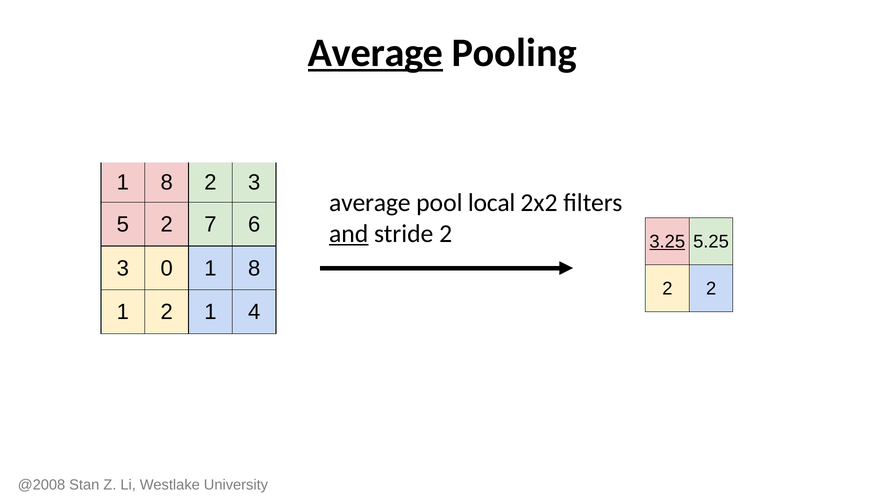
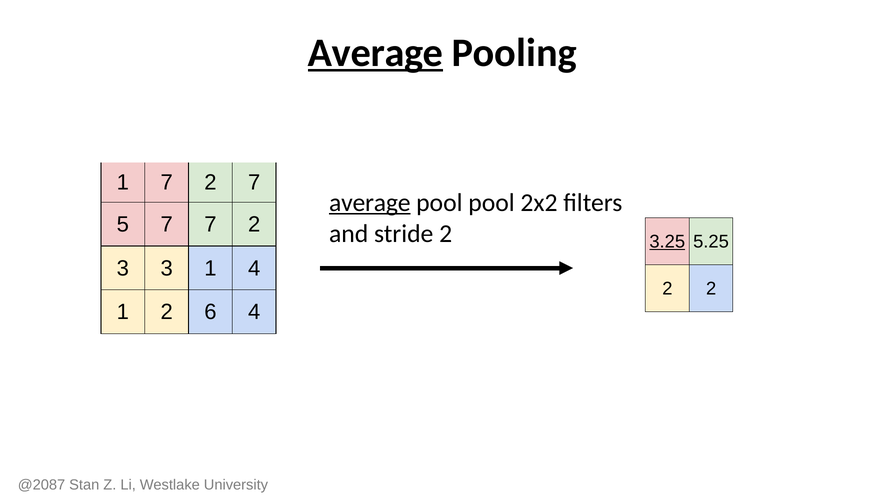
8 at (167, 182): 8 -> 7
2 3: 3 -> 7
average at (370, 203) underline: none -> present
pool local: local -> pool
5 2: 2 -> 7
6 at (254, 224): 6 -> 2
and underline: present -> none
3 0: 0 -> 3
8 at (254, 268): 8 -> 4
2 1: 1 -> 6
@2008: @2008 -> @2087
